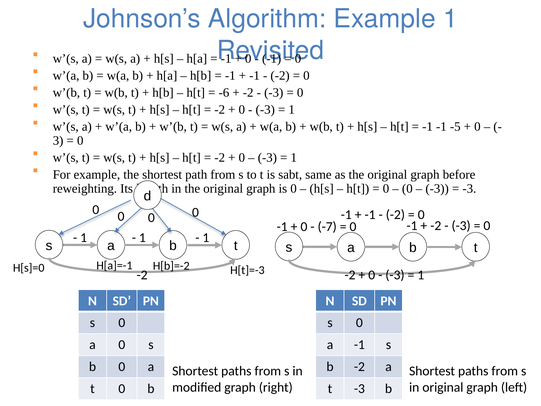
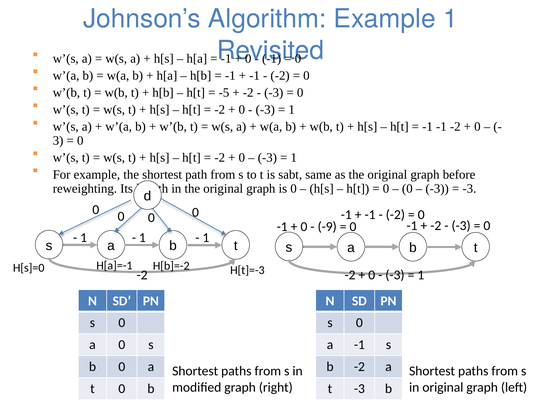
-6: -6 -> -5
-1 -5: -5 -> -2
-7: -7 -> -9
